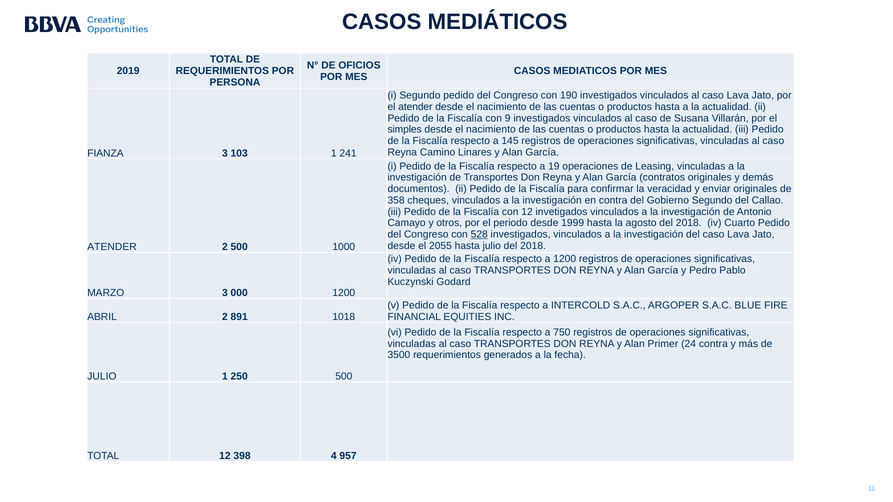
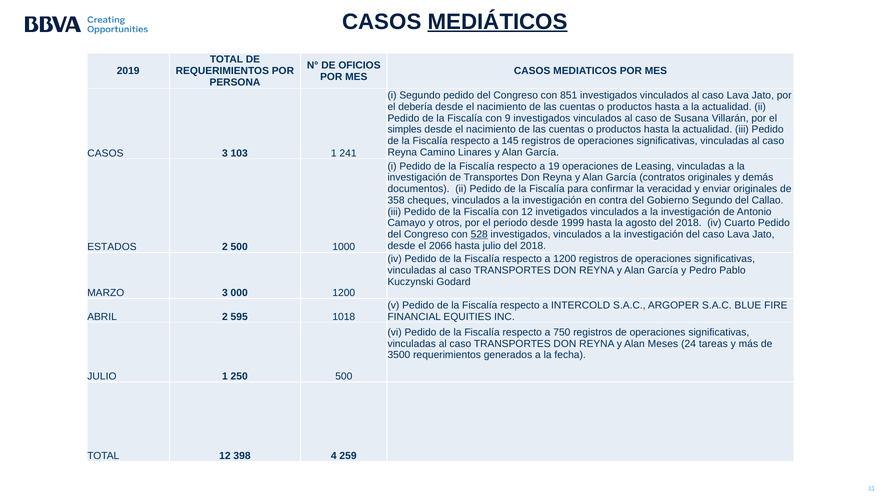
MEDIÁTICOS underline: none -> present
190: 190 -> 851
el atender: atender -> debería
FIANZA at (105, 153): FIANZA -> CASOS
2055: 2055 -> 2066
ATENDER at (112, 247): ATENDER -> ESTADOS
891: 891 -> 595
Primer: Primer -> Meses
24 contra: contra -> tareas
957: 957 -> 259
